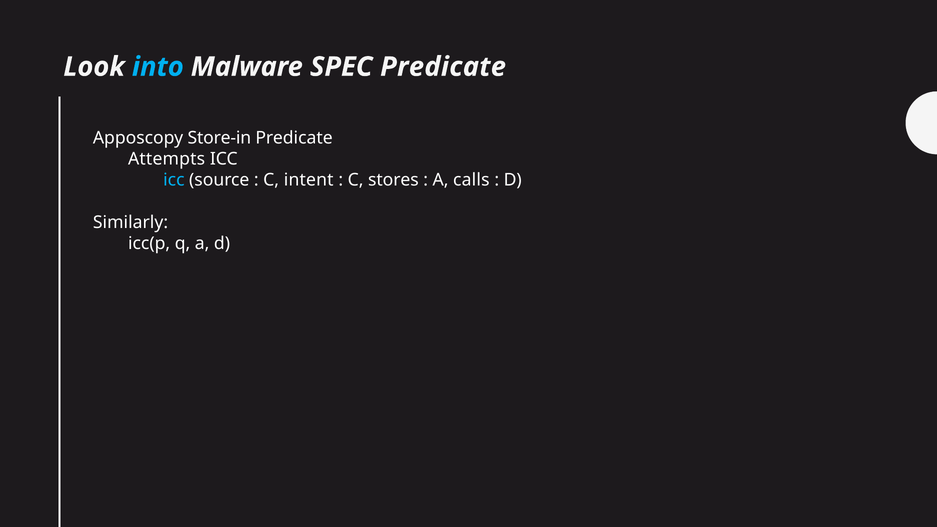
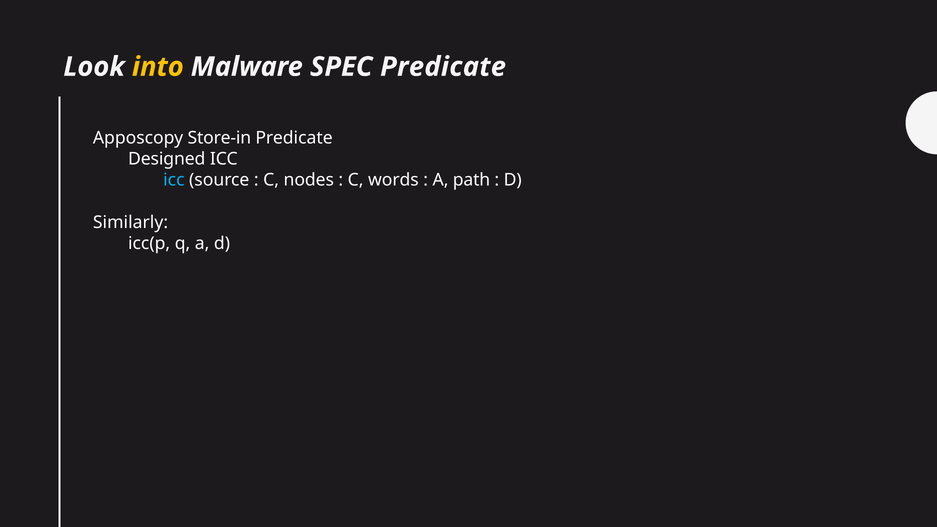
into colour: light blue -> yellow
Attempts: Attempts -> Designed
intent: intent -> nodes
stores: stores -> words
calls: calls -> path
